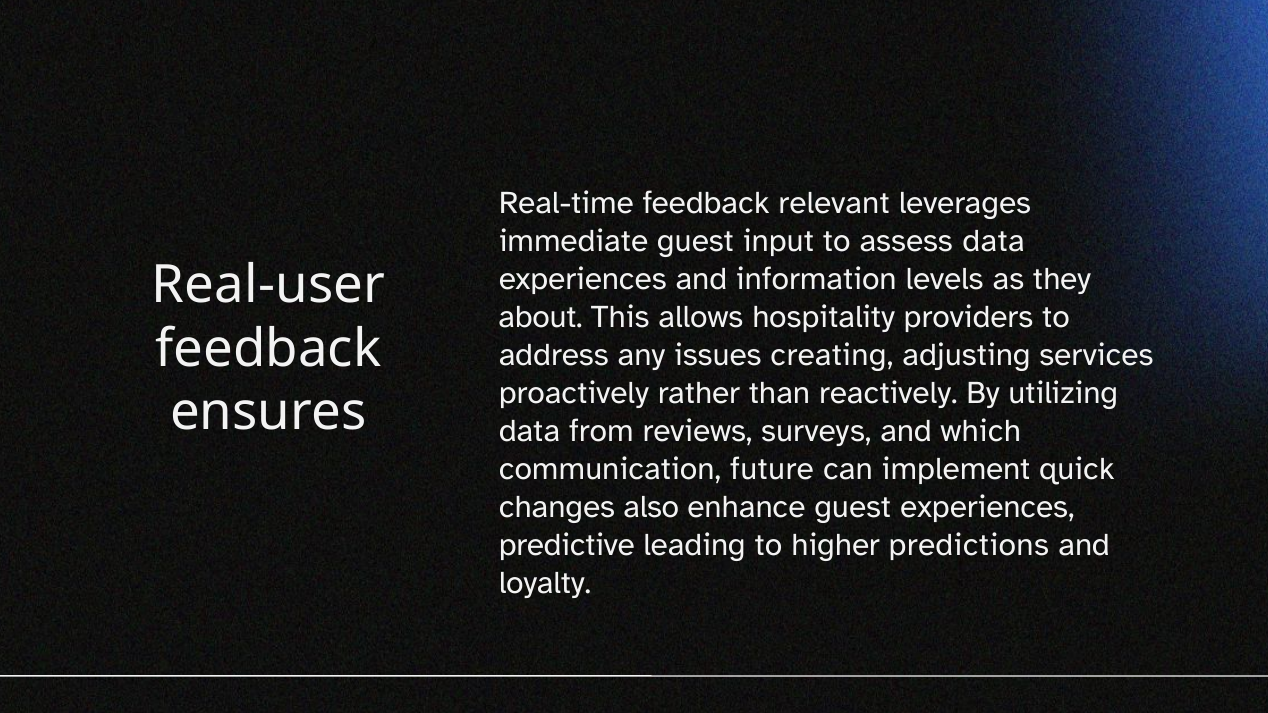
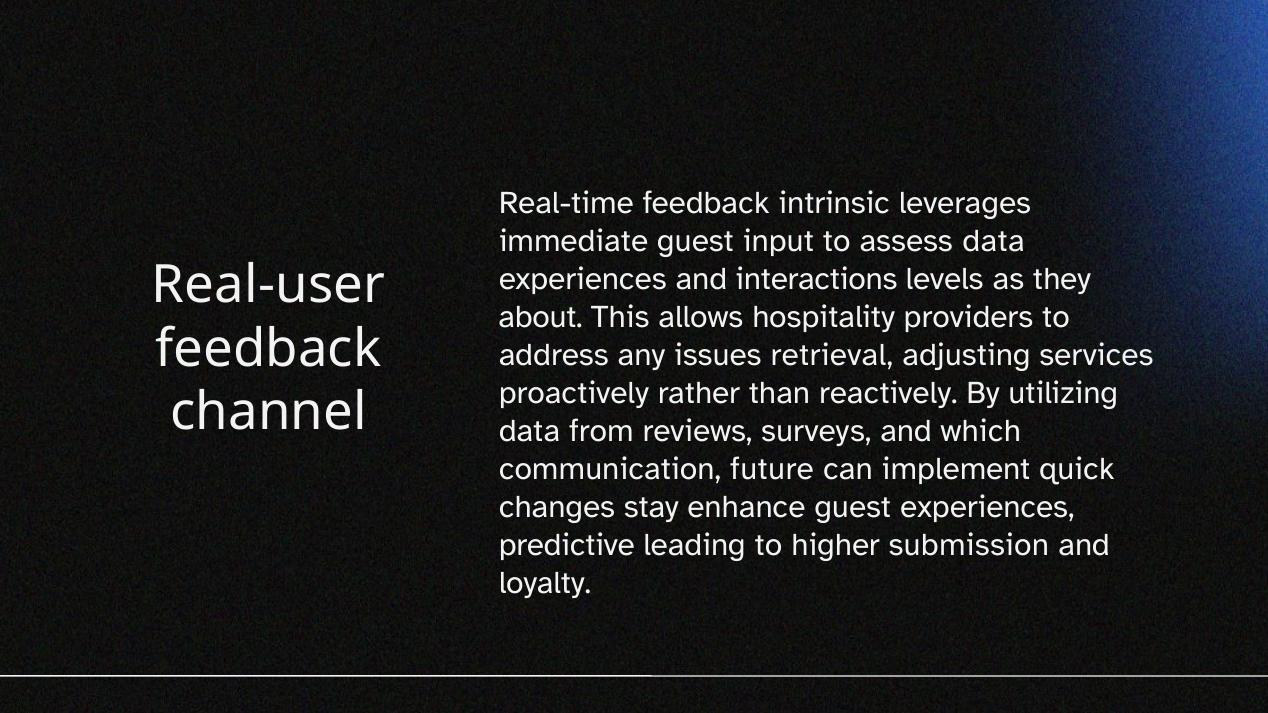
relevant: relevant -> intrinsic
information: information -> interactions
creating: creating -> retrieval
ensures: ensures -> channel
also: also -> stay
predictions: predictions -> submission
